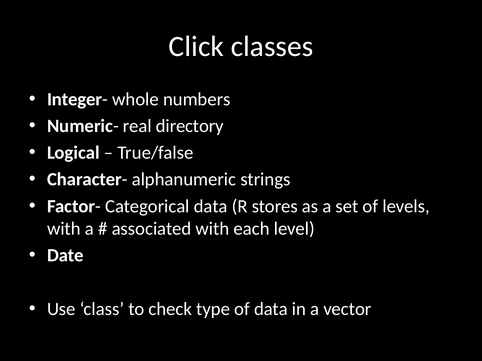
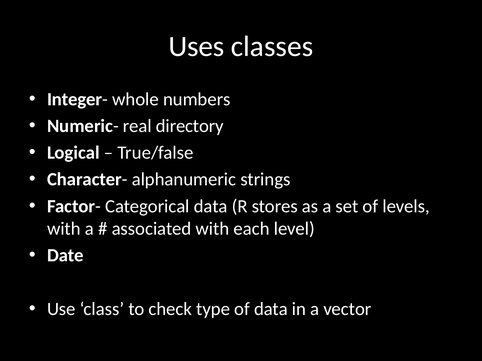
Click: Click -> Uses
